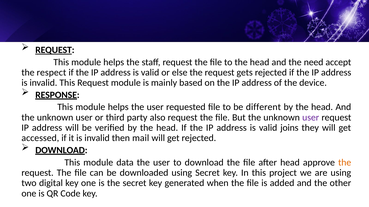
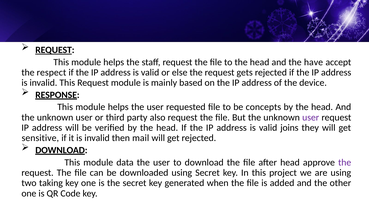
need: need -> have
different: different -> concepts
accessed: accessed -> sensitive
the at (345, 163) colour: orange -> purple
digital: digital -> taking
